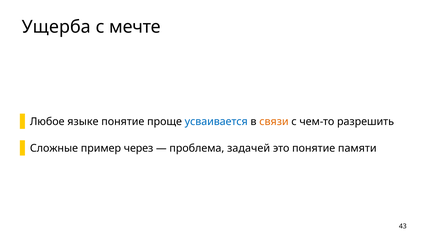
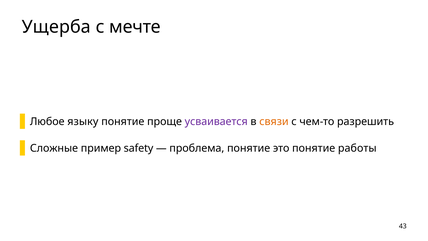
языке: языке -> языку
усваивается colour: blue -> purple
через: через -> safety
проблема задачей: задачей -> понятие
памяти: памяти -> работы
